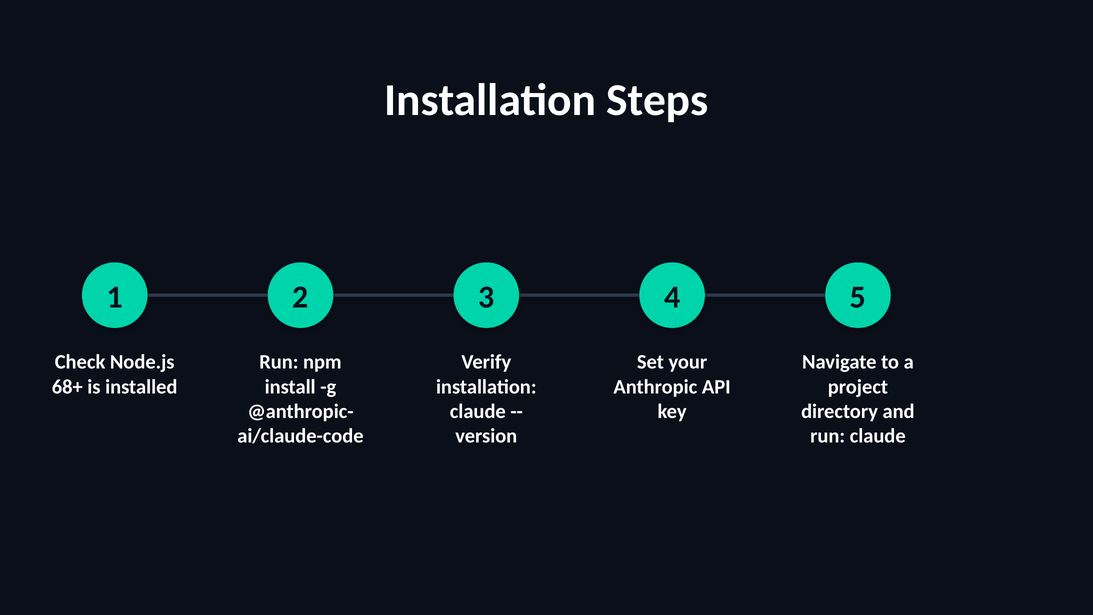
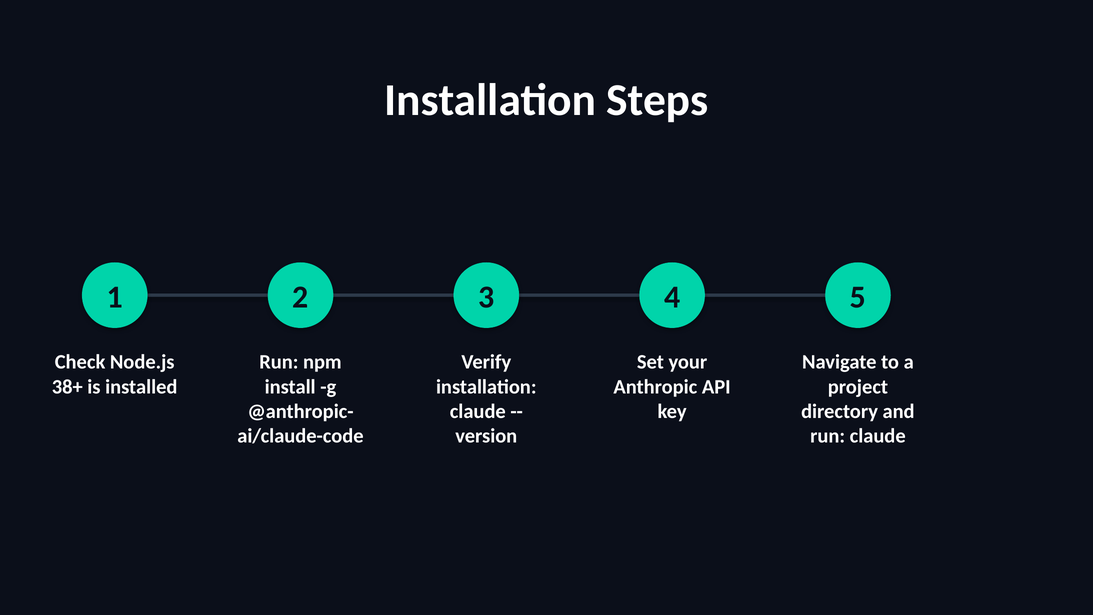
68+: 68+ -> 38+
